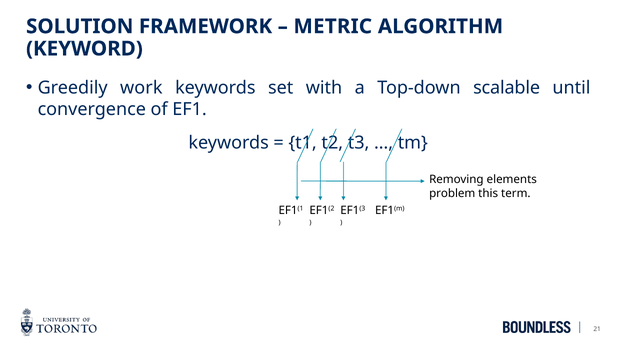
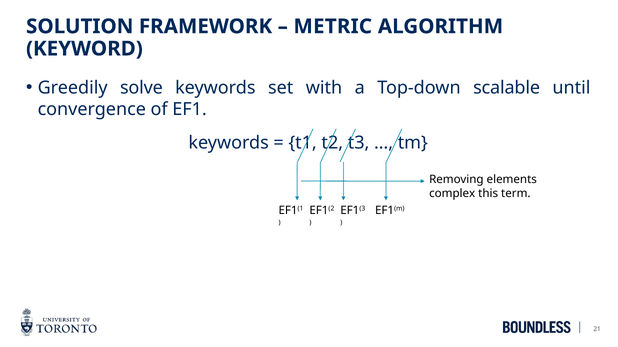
work: work -> solve
problem: problem -> complex
